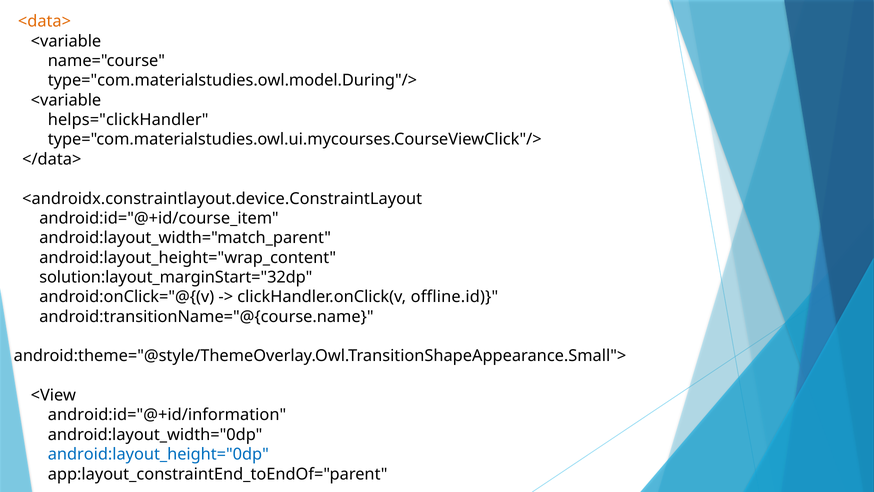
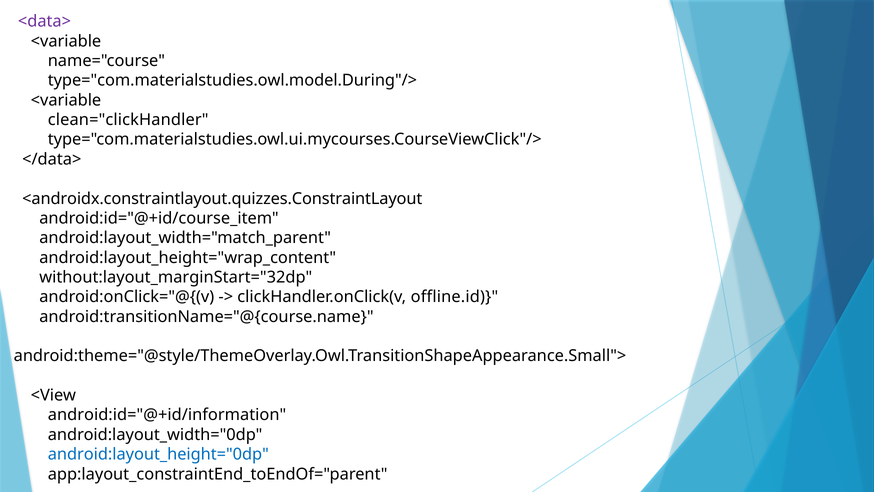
<data> colour: orange -> purple
helps="clickHandler: helps="clickHandler -> clean="clickHandler
<androidx.constraintlayout.device.ConstraintLayout: <androidx.constraintlayout.device.ConstraintLayout -> <androidx.constraintlayout.quizzes.ConstraintLayout
solution:layout_marginStart="32dp: solution:layout_marginStart="32dp -> without:layout_marginStart="32dp
